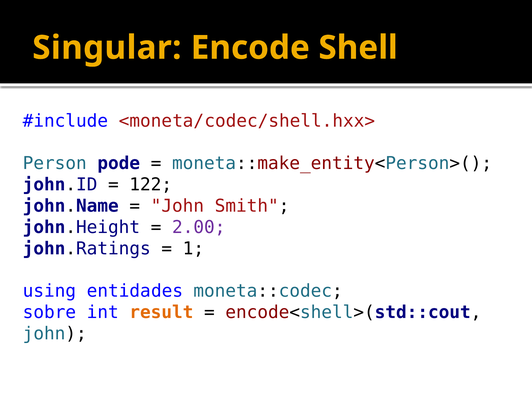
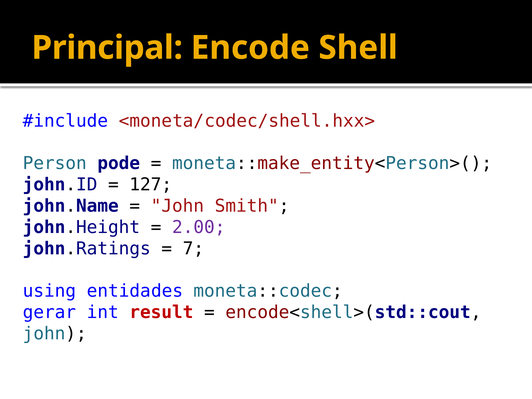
Singular: Singular -> Principal
122: 122 -> 127
1: 1 -> 7
sobre: sobre -> gerar
result colour: orange -> red
